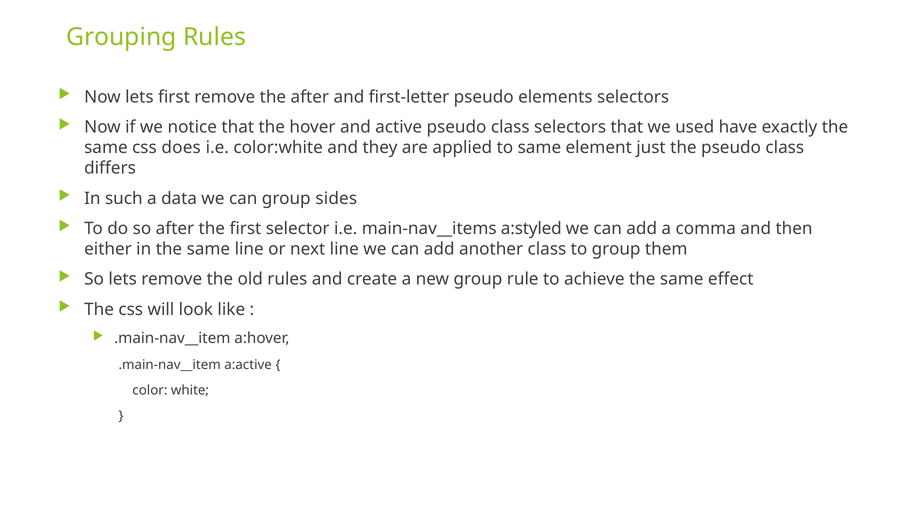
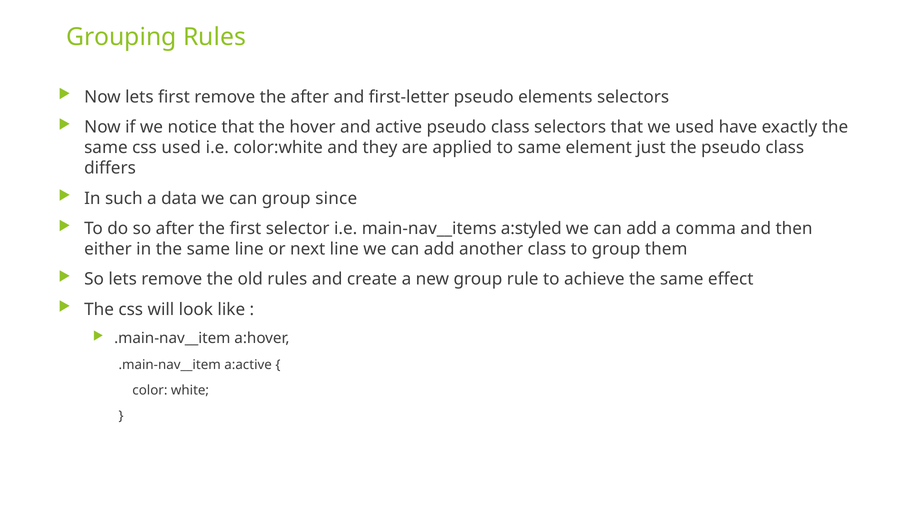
css does: does -> used
sides: sides -> since
